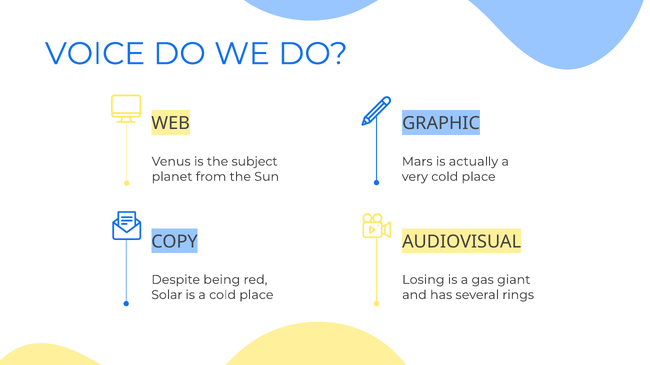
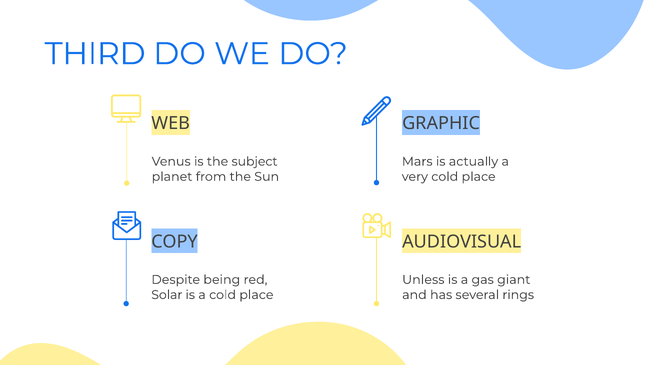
VOICE: VOICE -> THIRD
Losing: Losing -> Unless
